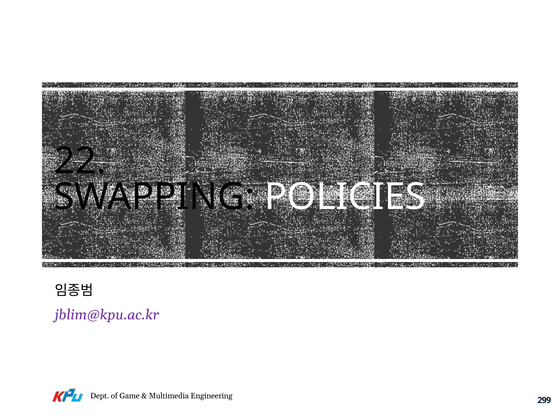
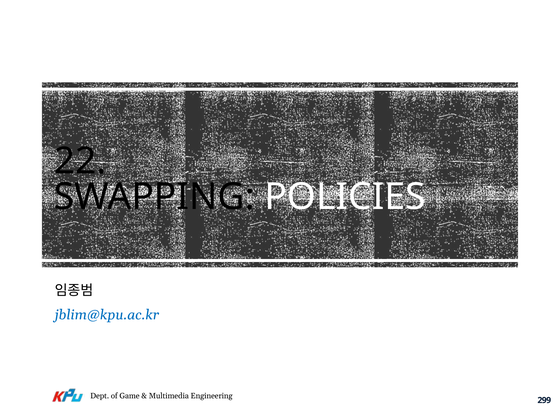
jblim@kpu.ac.kr colour: purple -> blue
